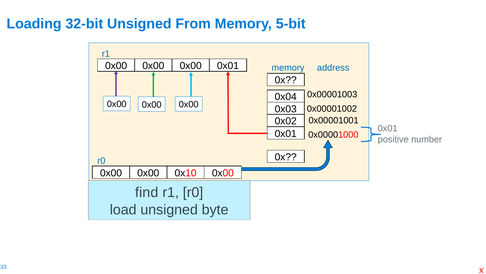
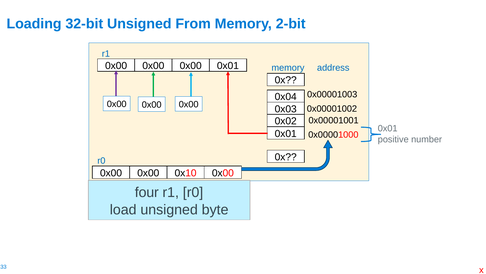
5-bit: 5-bit -> 2-bit
find: find -> four
